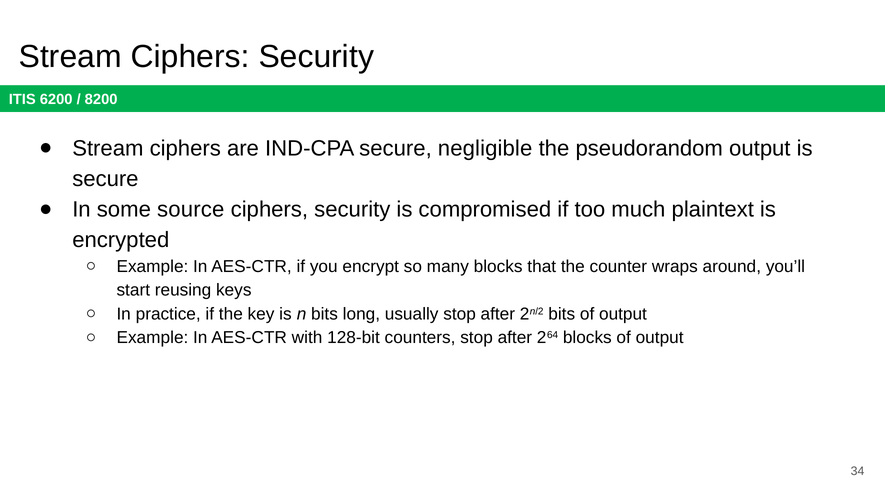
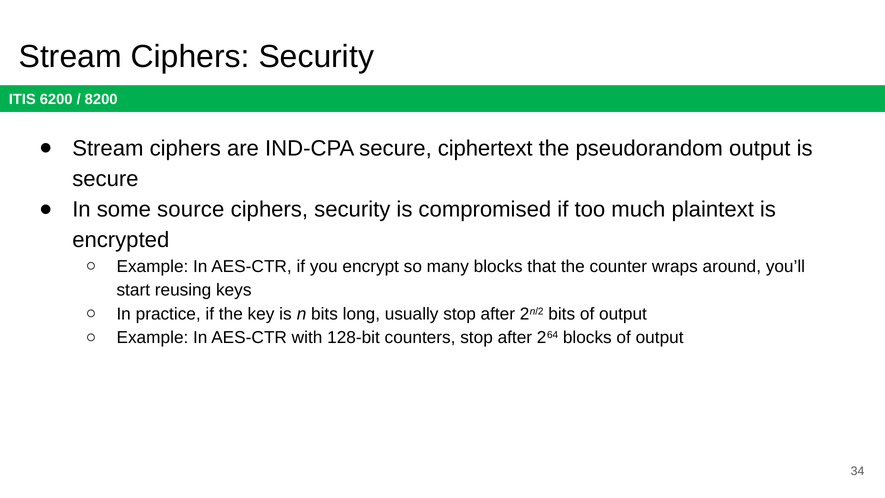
negligible: negligible -> ciphertext
